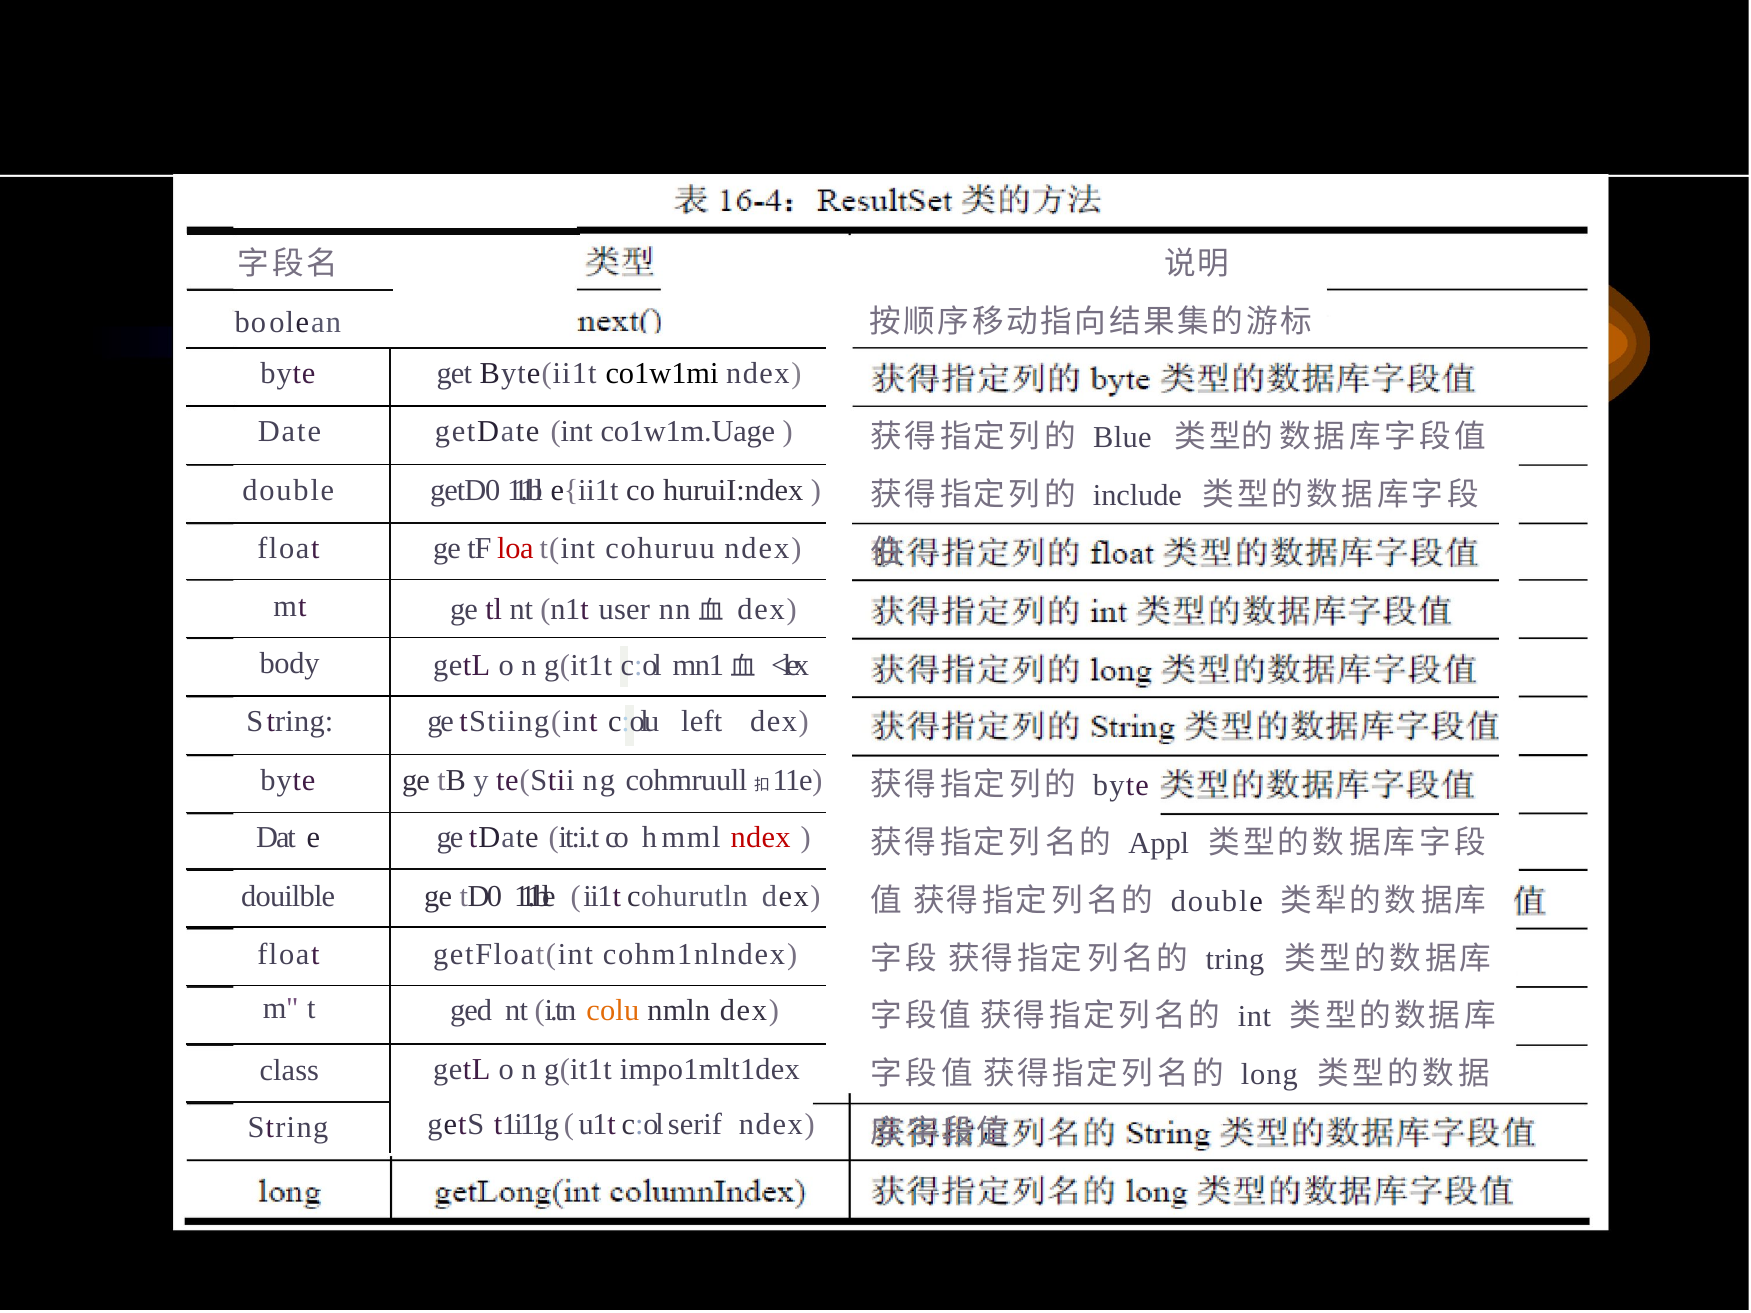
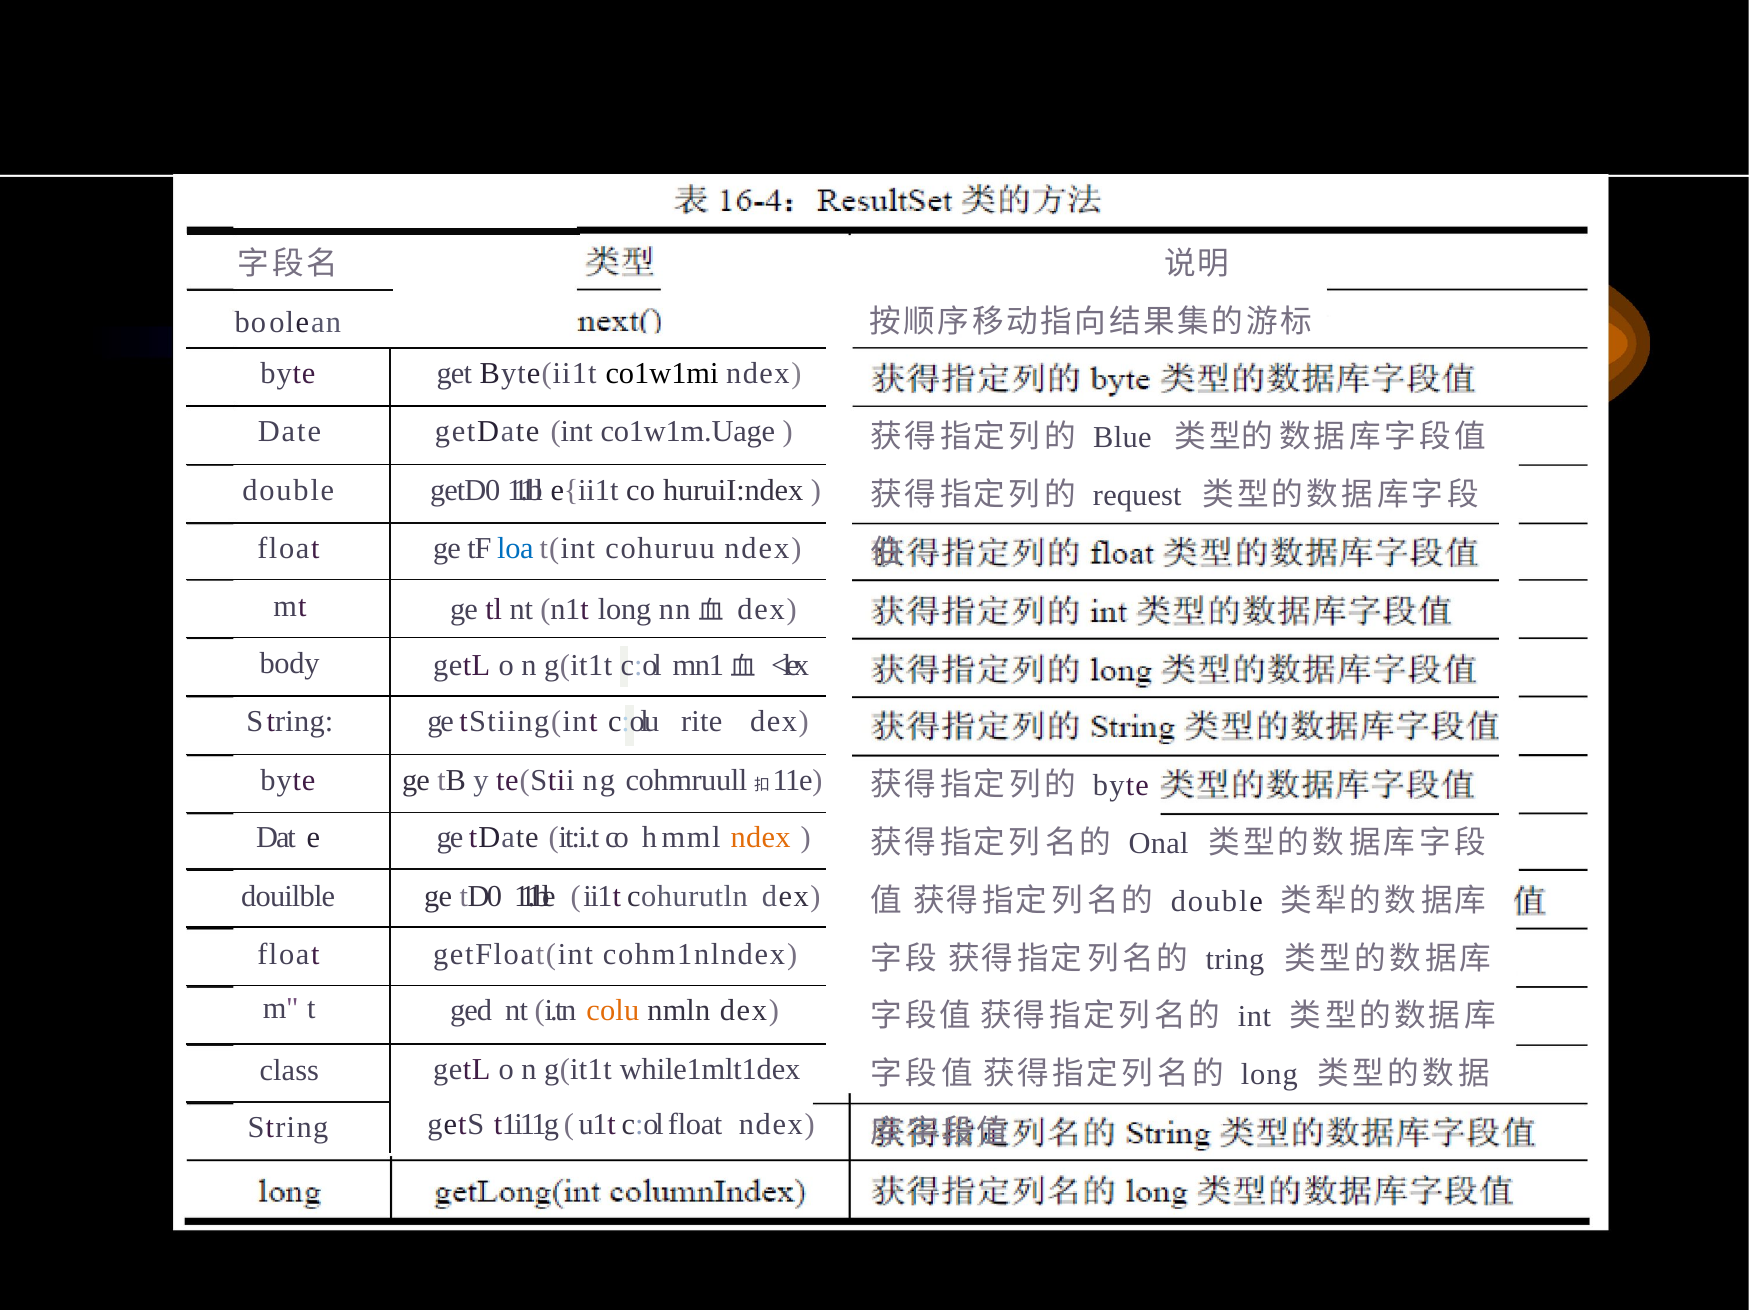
include: include -> request
loa colour: red -> blue
n1t user: user -> long
left: left -> rite
ndex at (761, 838) colour: red -> orange
Appl: Appl -> Onal
impo1mlt1dex: impo1mlt1dex -> while1mlt1dex
c:ol serif: serif -> float
